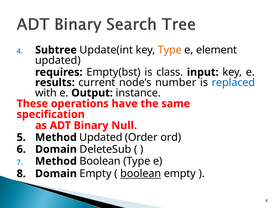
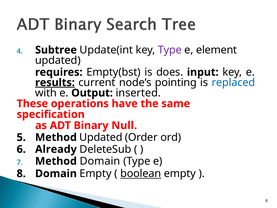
Type at (170, 50) colour: orange -> purple
class: class -> does
results underline: none -> present
number: number -> pointing
instance: instance -> inserted
Domain at (56, 149): Domain -> Already
Method Boolean: Boolean -> Domain
